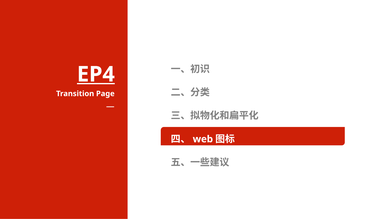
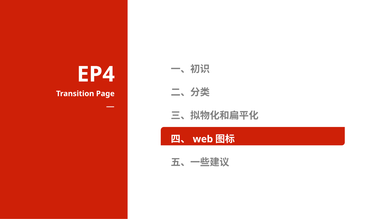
EP4 underline: present -> none
